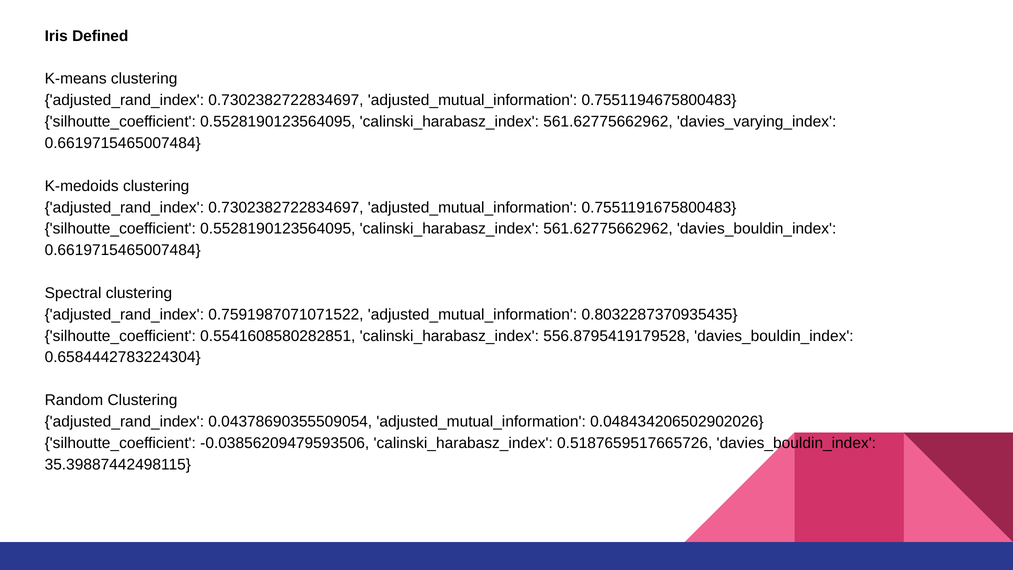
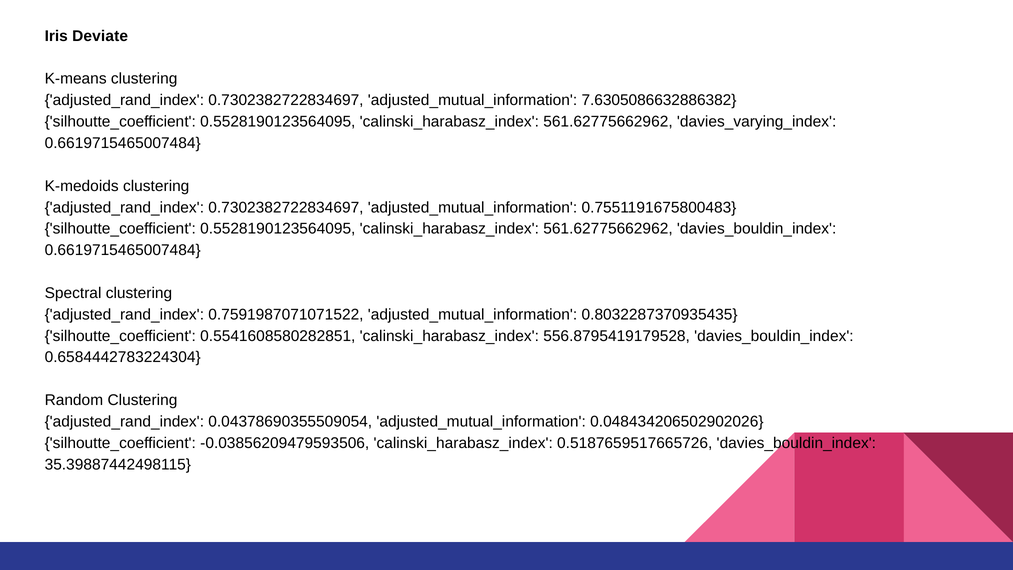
Defined: Defined -> Deviate
0.7551194675800483: 0.7551194675800483 -> 7.6305086632886382
